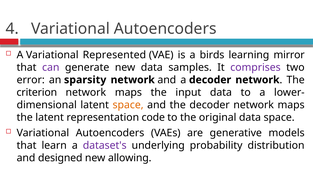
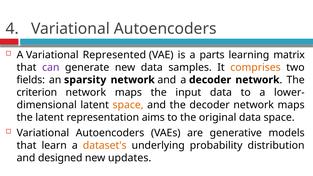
birds: birds -> parts
mirror: mirror -> matrix
comprises colour: purple -> orange
error: error -> fields
code: code -> aims
dataset's colour: purple -> orange
allowing: allowing -> updates
